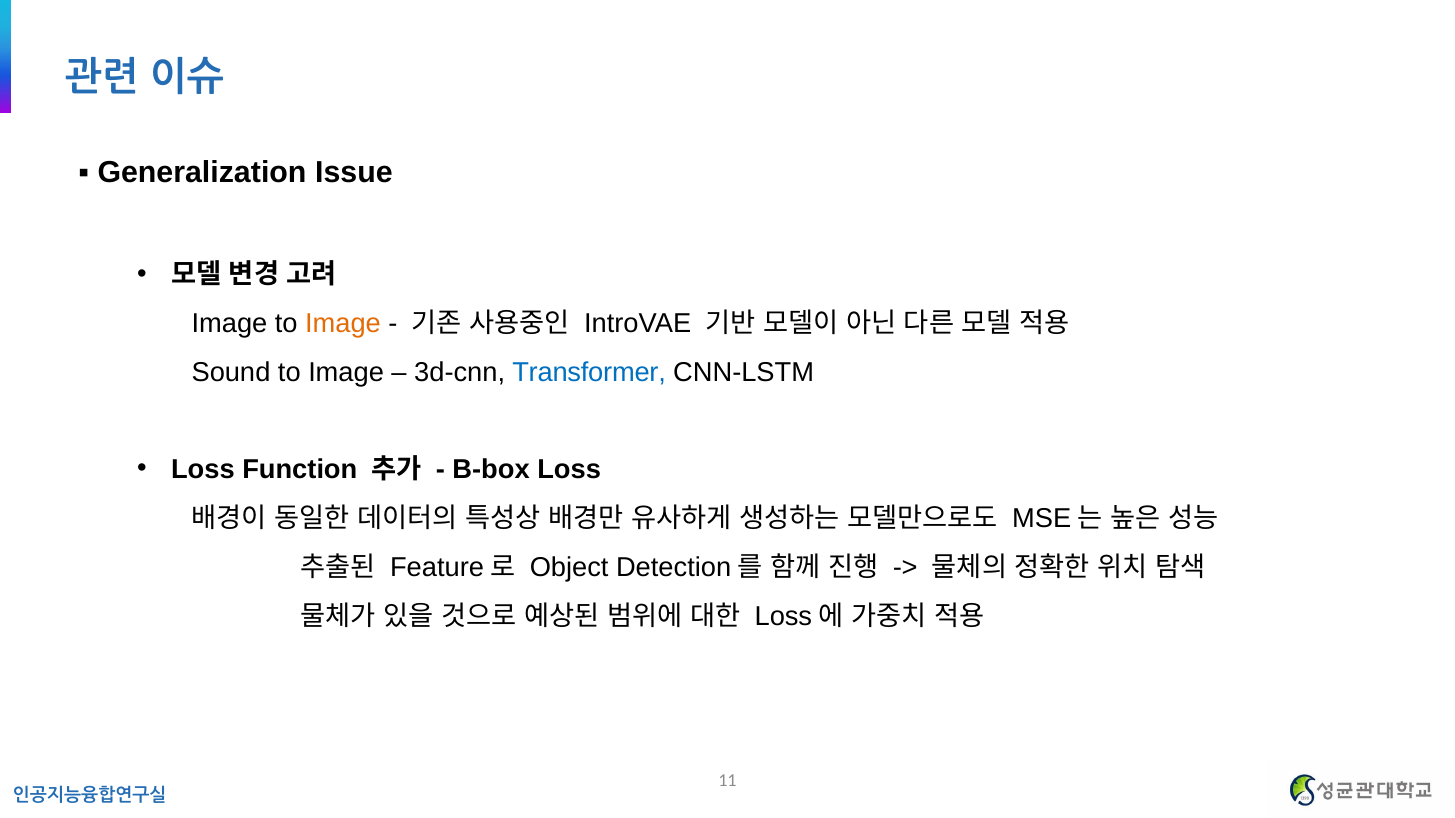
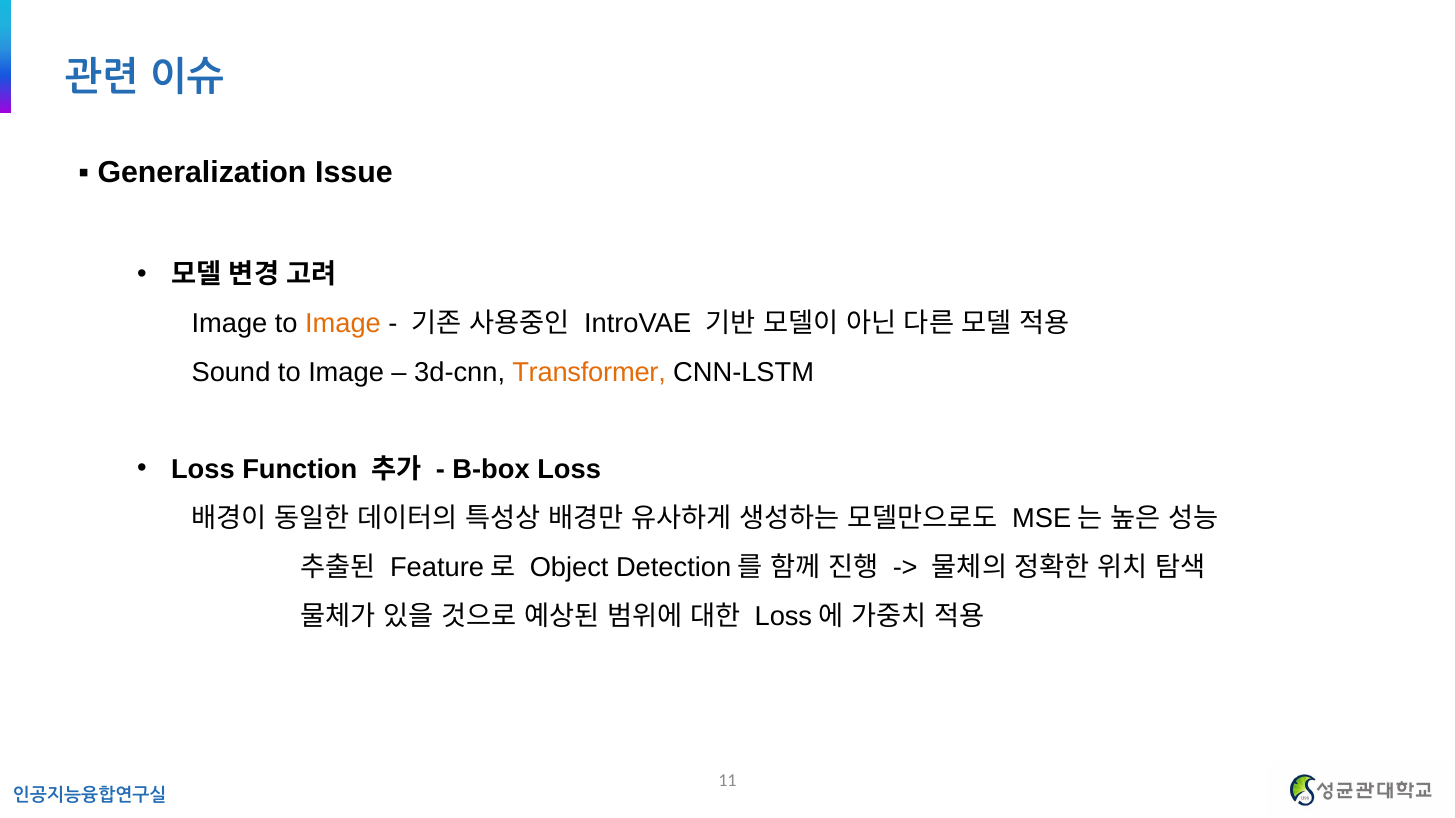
Transformer colour: blue -> orange
